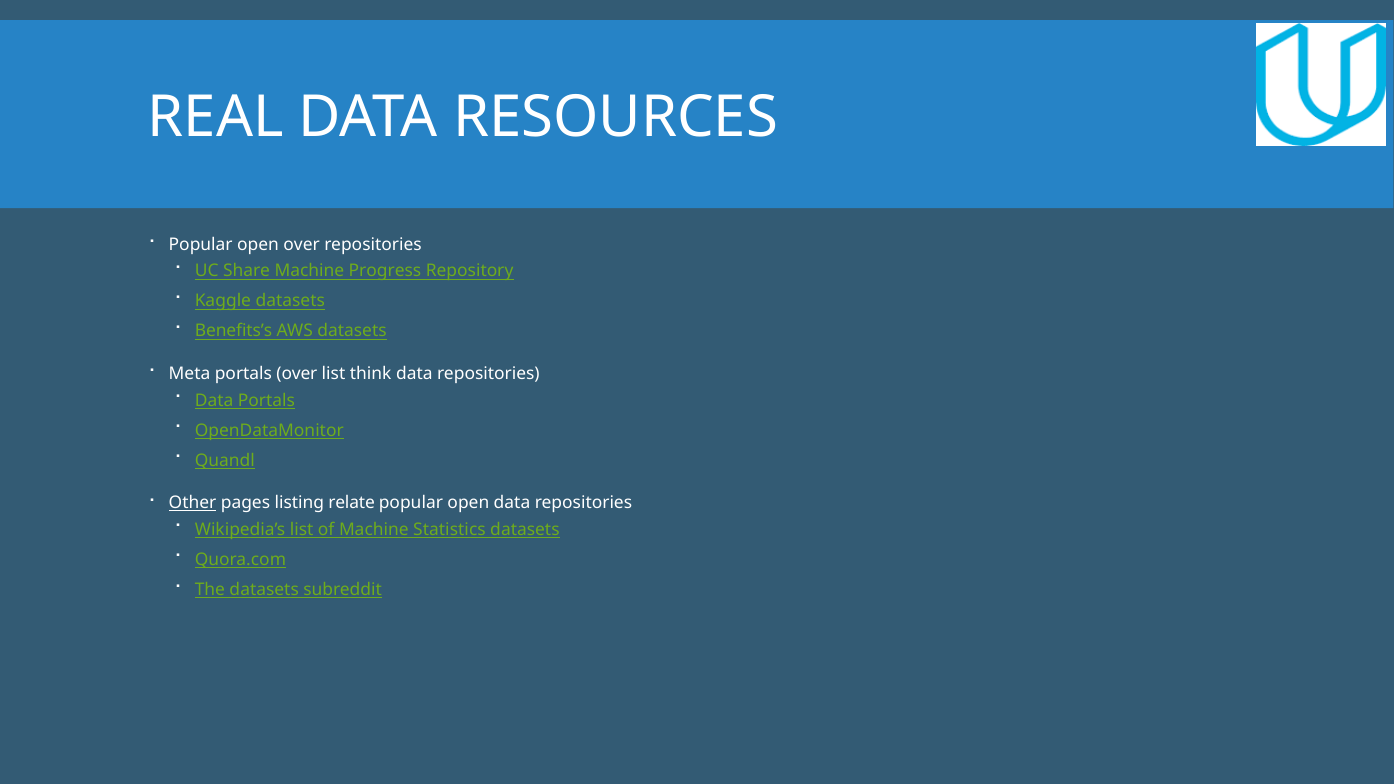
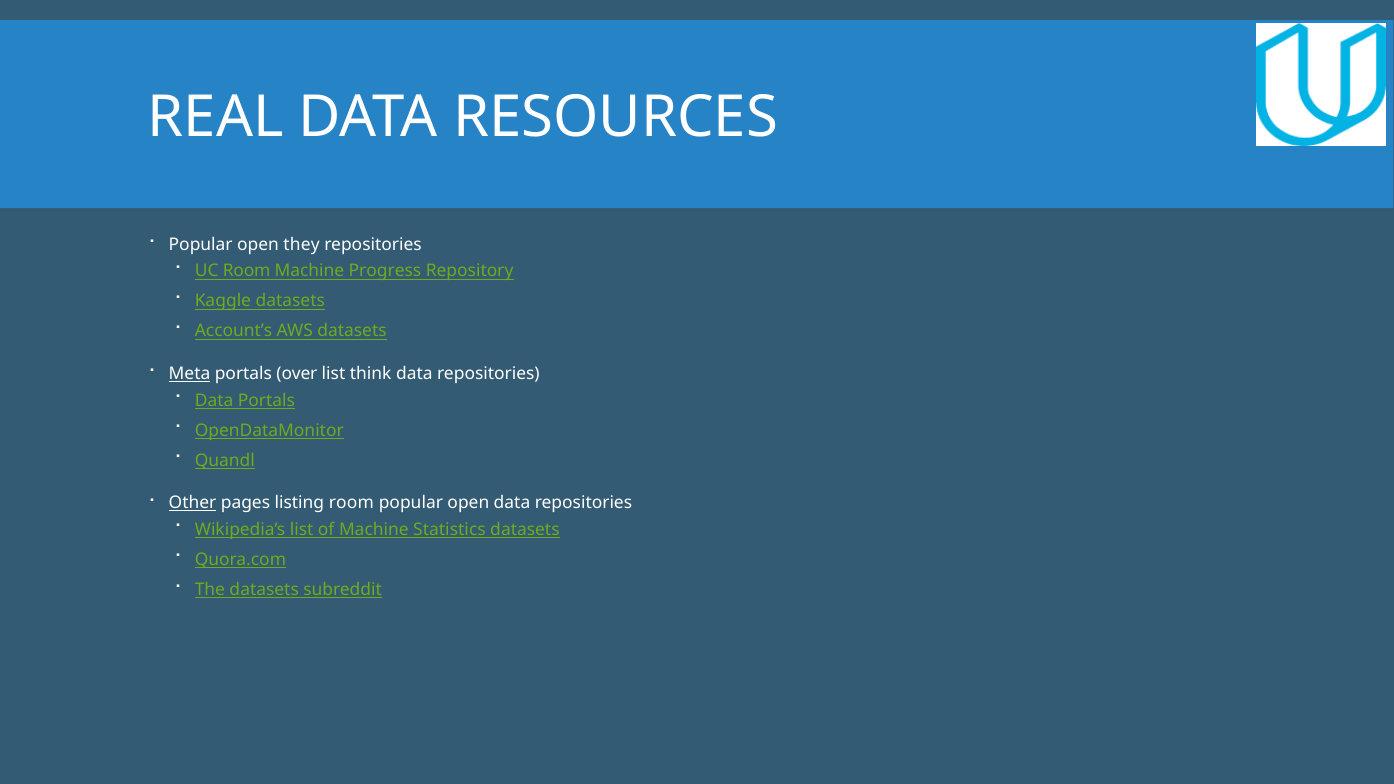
open over: over -> they
UC Share: Share -> Room
Benefits’s: Benefits’s -> Account’s
Meta underline: none -> present
listing relate: relate -> room
